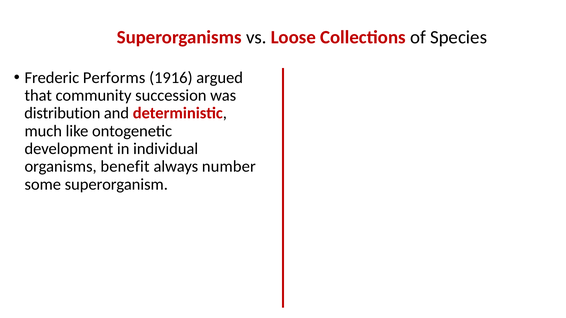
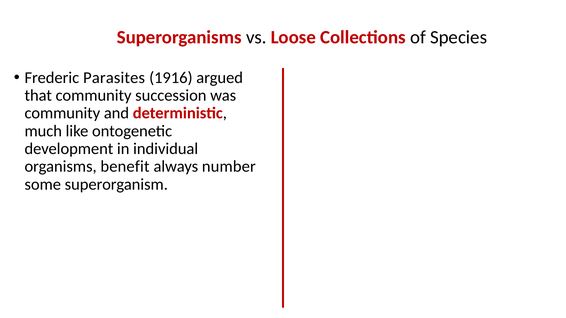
Performs: Performs -> Parasites
distribution at (62, 113): distribution -> community
